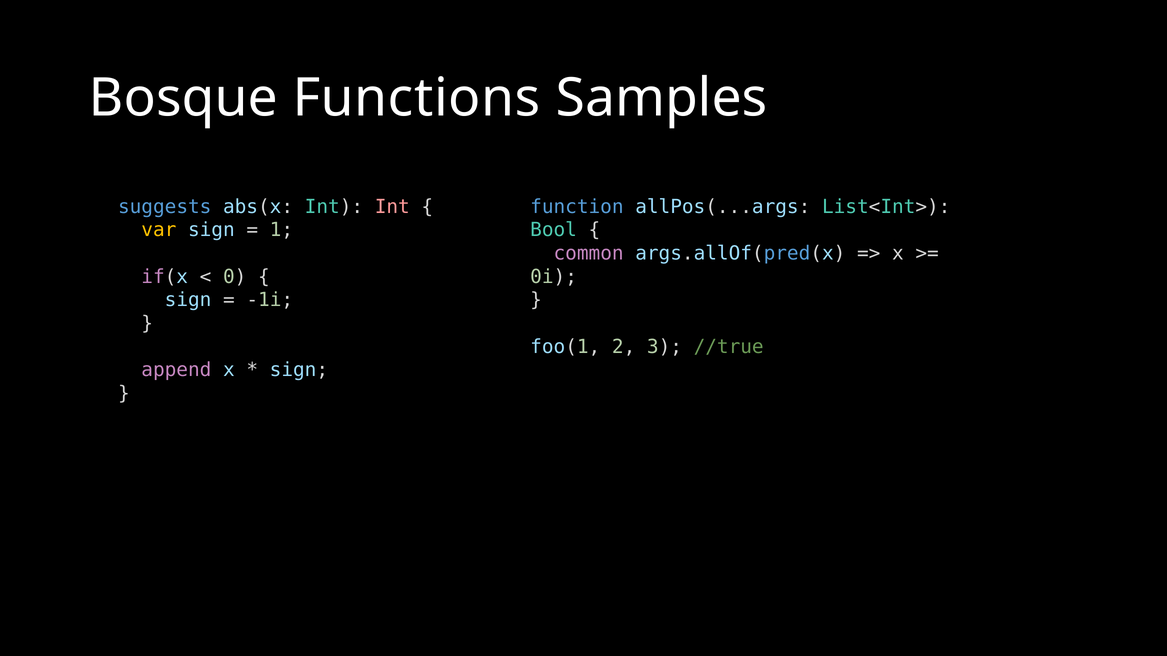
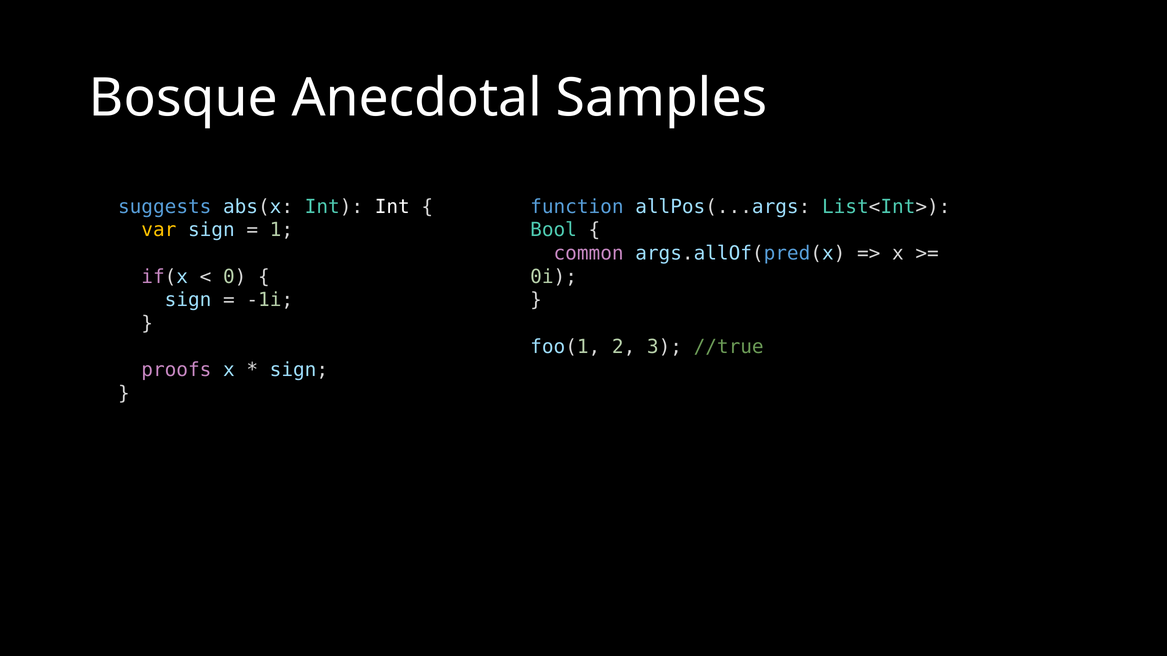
Functions: Functions -> Anecdotal
Int at (392, 207) colour: pink -> white
append: append -> proofs
